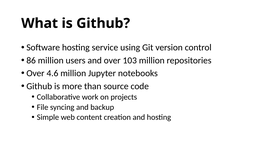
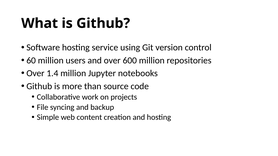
86: 86 -> 60
103: 103 -> 600
4.6: 4.6 -> 1.4
